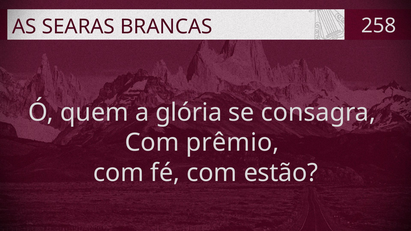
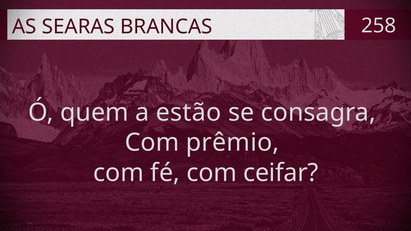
glória: glória -> estão
estão: estão -> ceifar
